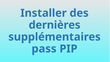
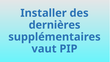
pass: pass -> vaut
